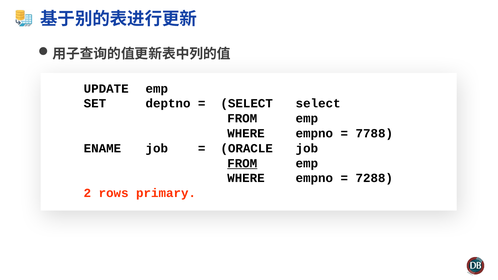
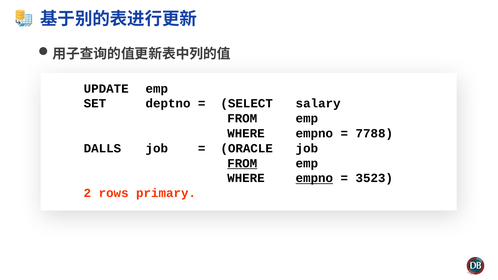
SELECT select: select -> salary
ENAME: ENAME -> DALLS
empno at (314, 178) underline: none -> present
7288: 7288 -> 3523
